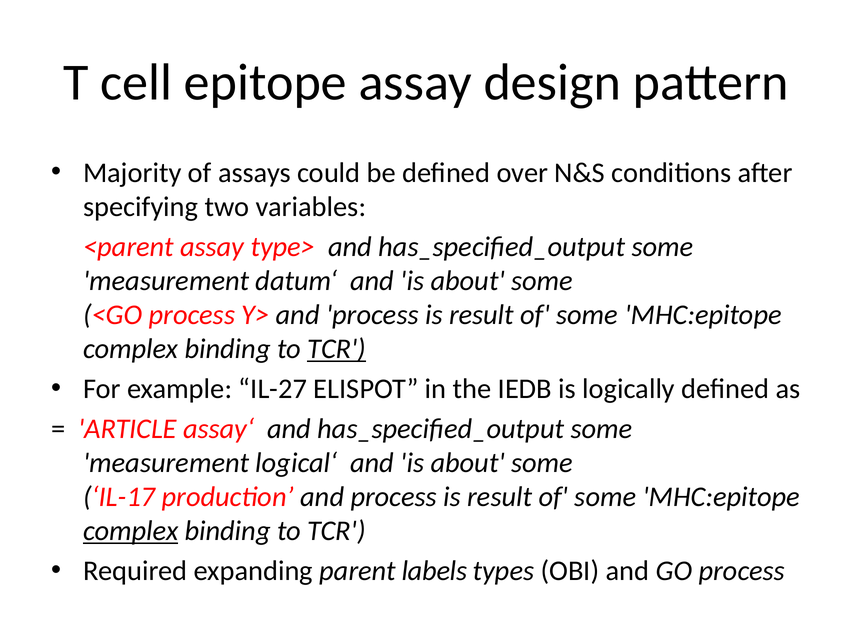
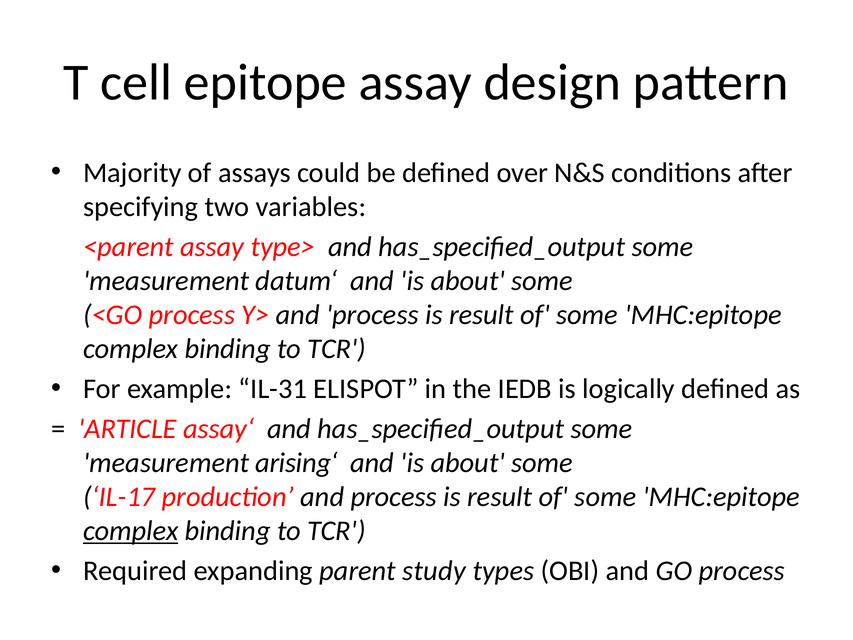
TCR at (337, 349) underline: present -> none
IL-27: IL-27 -> IL-31
logical‘: logical‘ -> arising‘
labels: labels -> study
